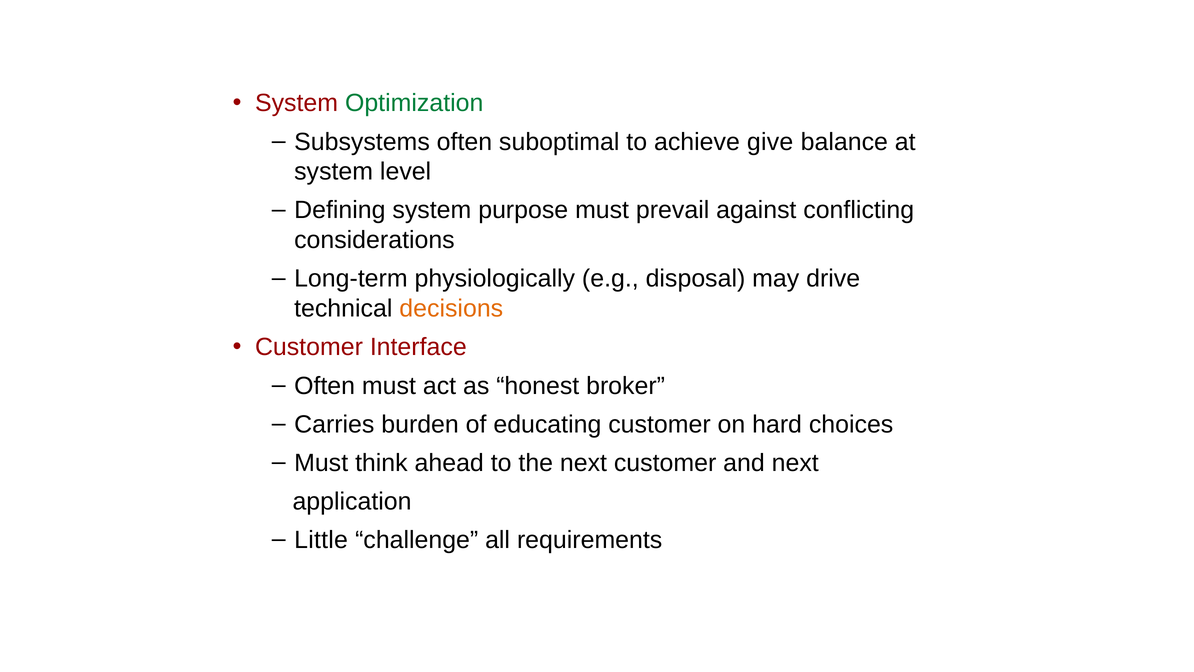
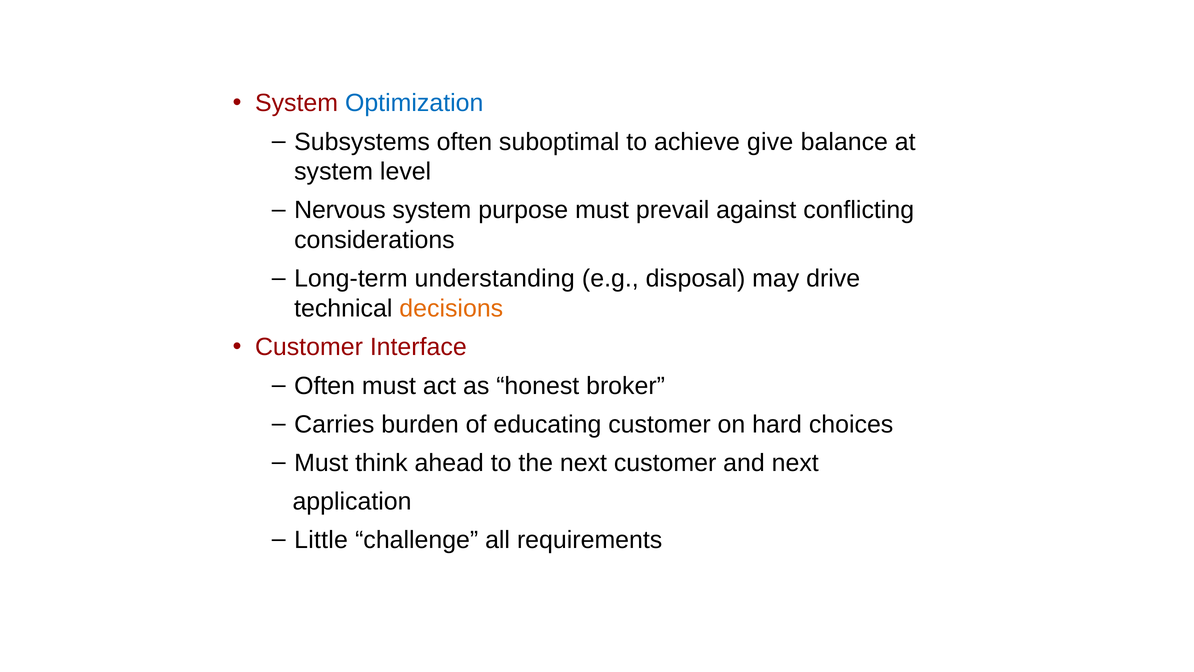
Optimization colour: green -> blue
Defining: Defining -> Nervous
physiologically: physiologically -> understanding
